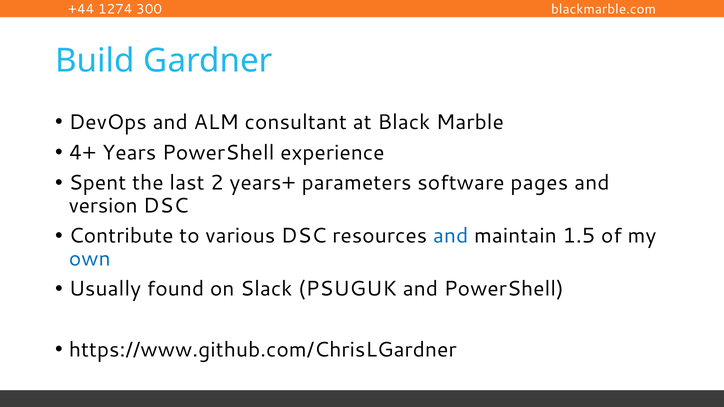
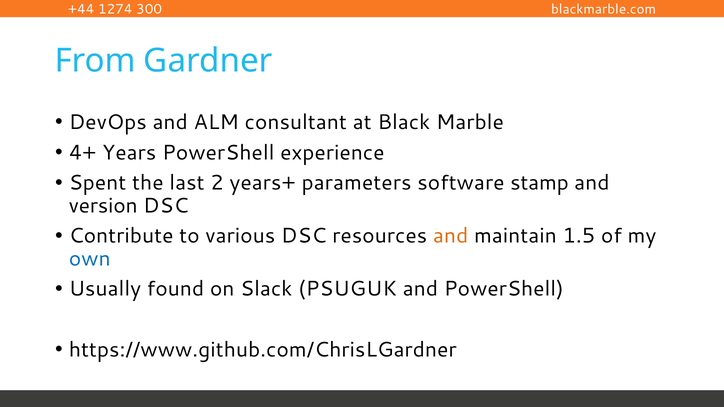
Build: Build -> From
pages: pages -> stamp
and at (451, 236) colour: blue -> orange
